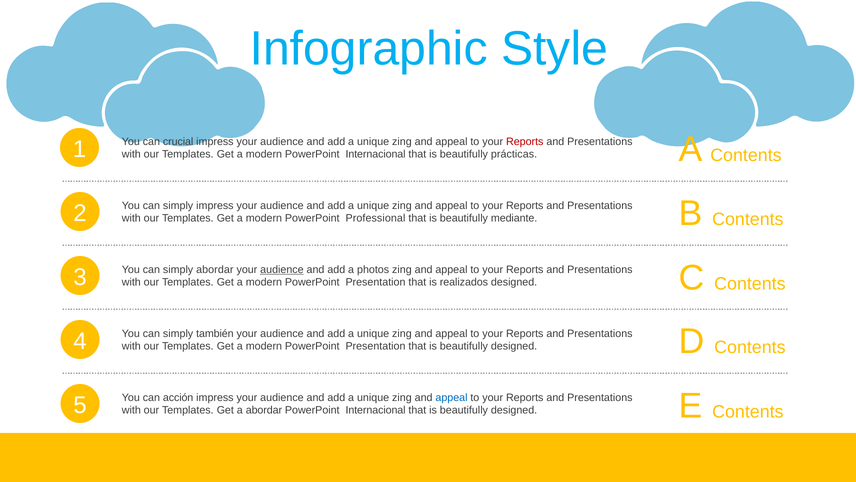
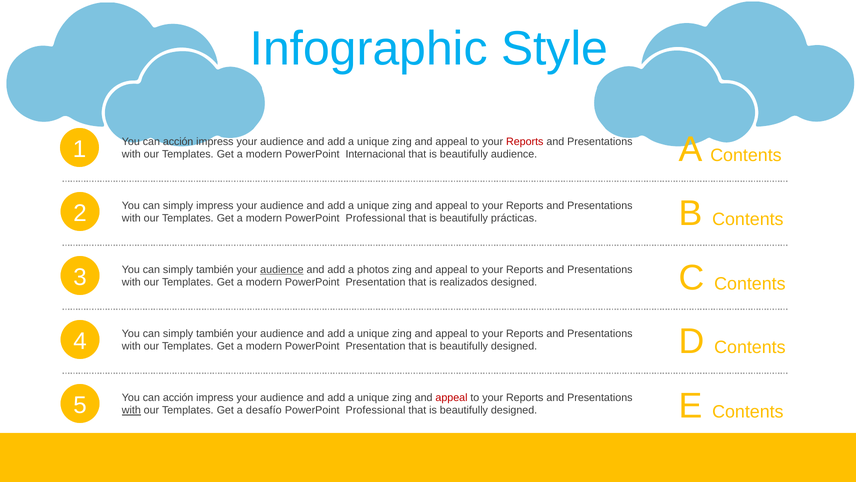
crucial at (178, 141): crucial -> acción
beautifully prácticas: prácticas -> audience
mediante: mediante -> prácticas
abordar at (215, 269): abordar -> también
appeal at (451, 397) colour: blue -> red
with at (131, 410) underline: none -> present
a abordar: abordar -> desafío
Internacional at (376, 410): Internacional -> Professional
